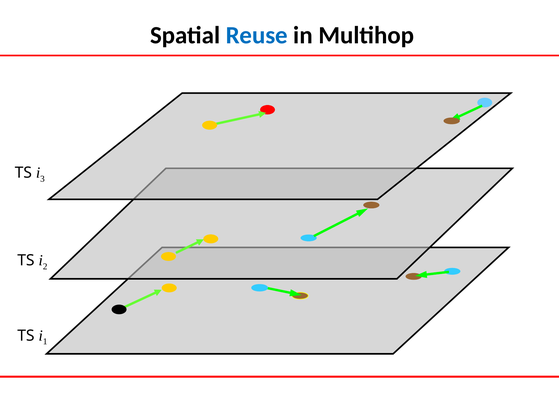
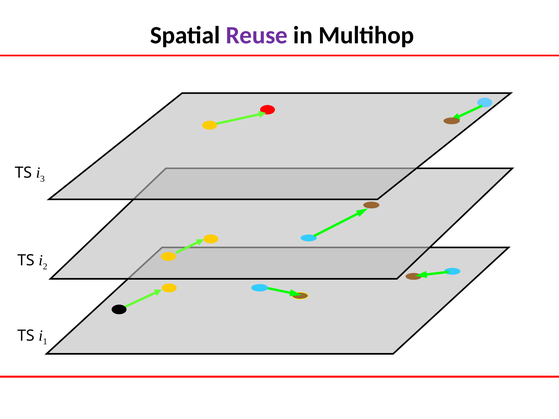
Reuse colour: blue -> purple
